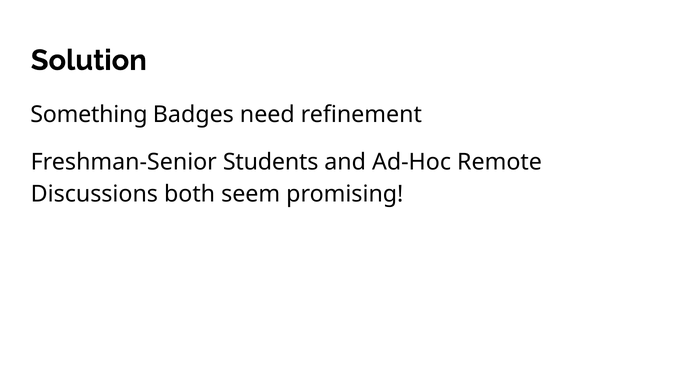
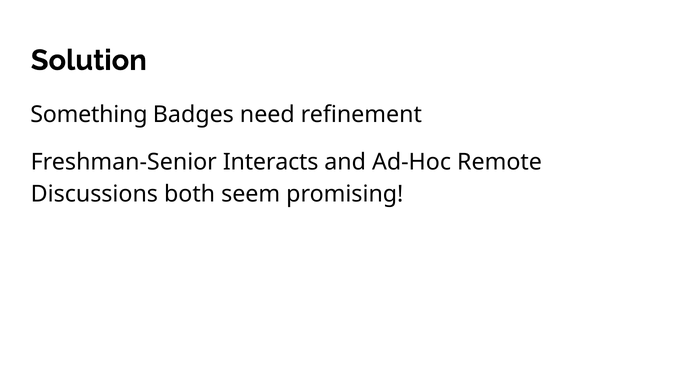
Students: Students -> Interacts
